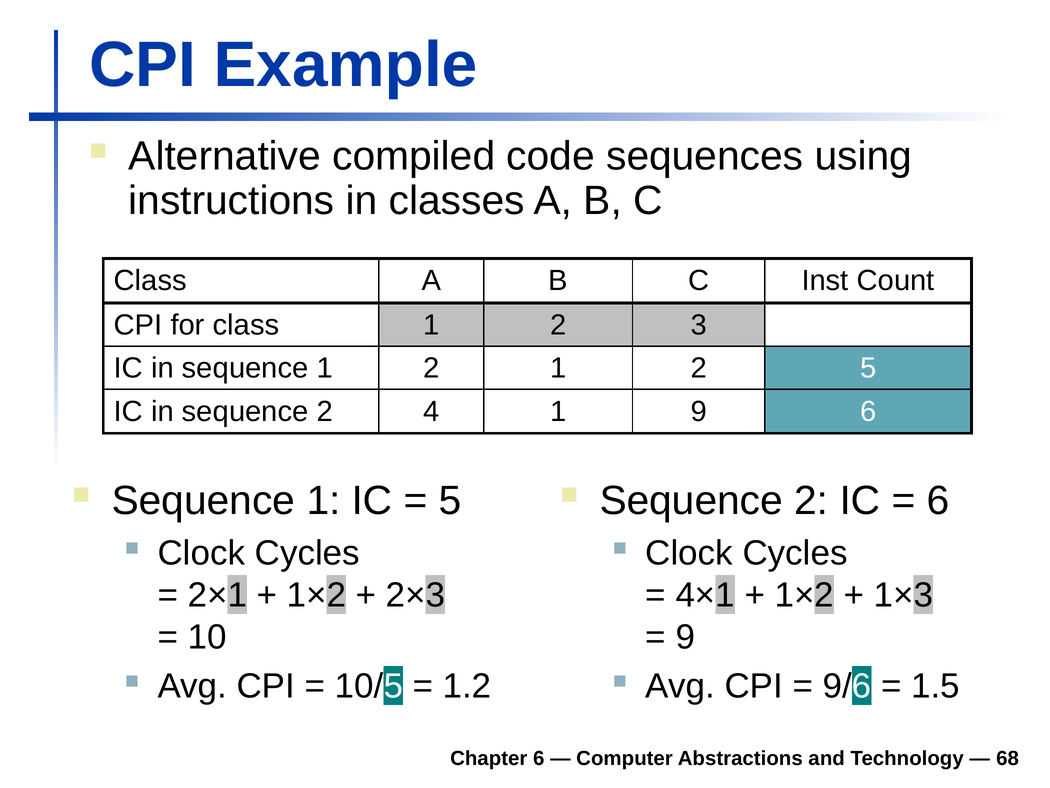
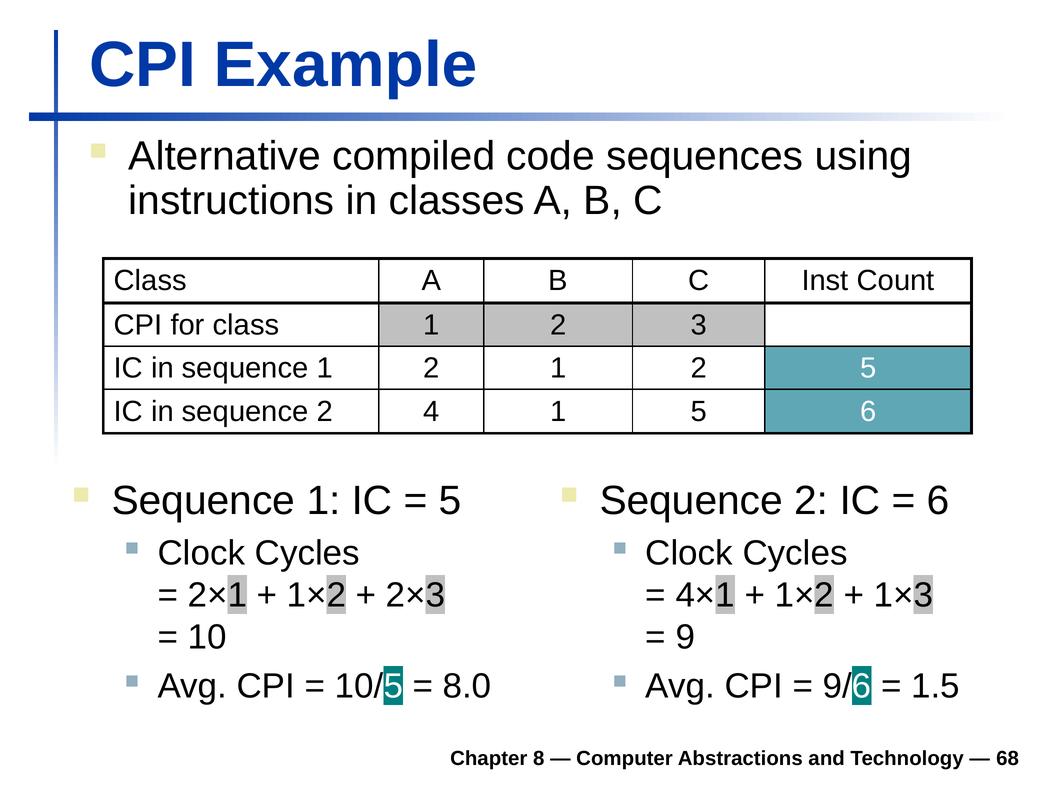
1 9: 9 -> 5
1.2: 1.2 -> 8.0
Chapter 6: 6 -> 8
